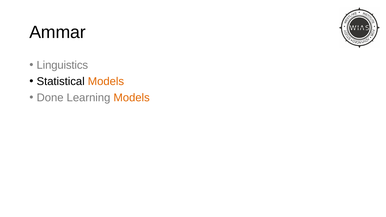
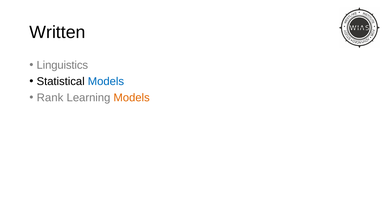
Ammar: Ammar -> Written
Models at (106, 81) colour: orange -> blue
Done: Done -> Rank
